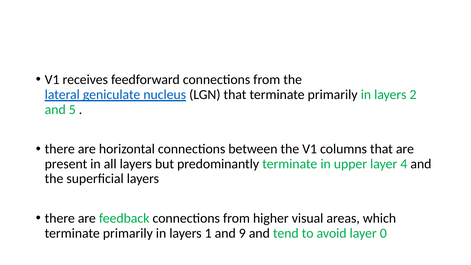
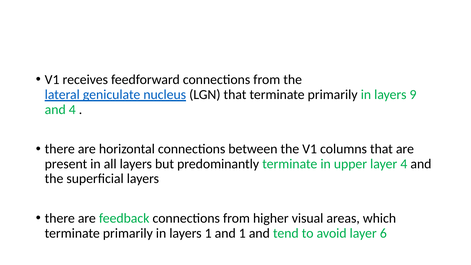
2: 2 -> 9
and 5: 5 -> 4
and 9: 9 -> 1
0: 0 -> 6
